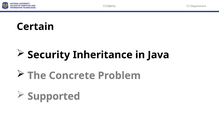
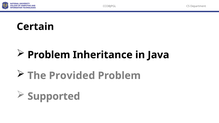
Security at (49, 55): Security -> Problem
Concrete: Concrete -> Provided
